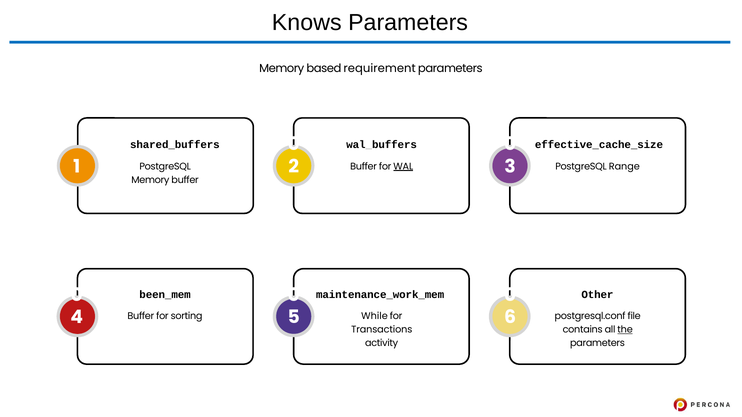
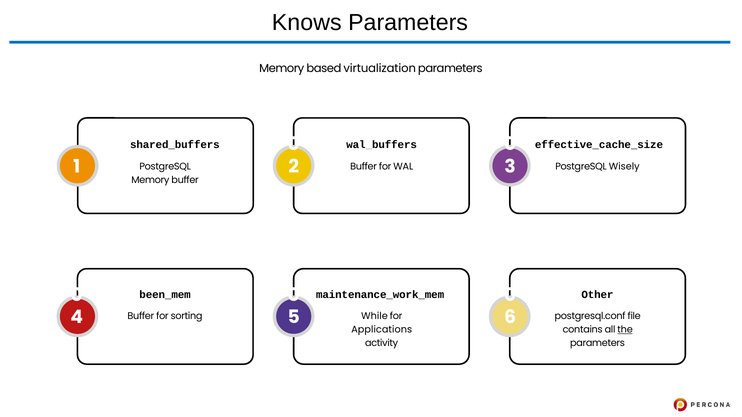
requirement: requirement -> virtualization
WAL underline: present -> none
Range: Range -> Wisely
Transactions: Transactions -> Applications
